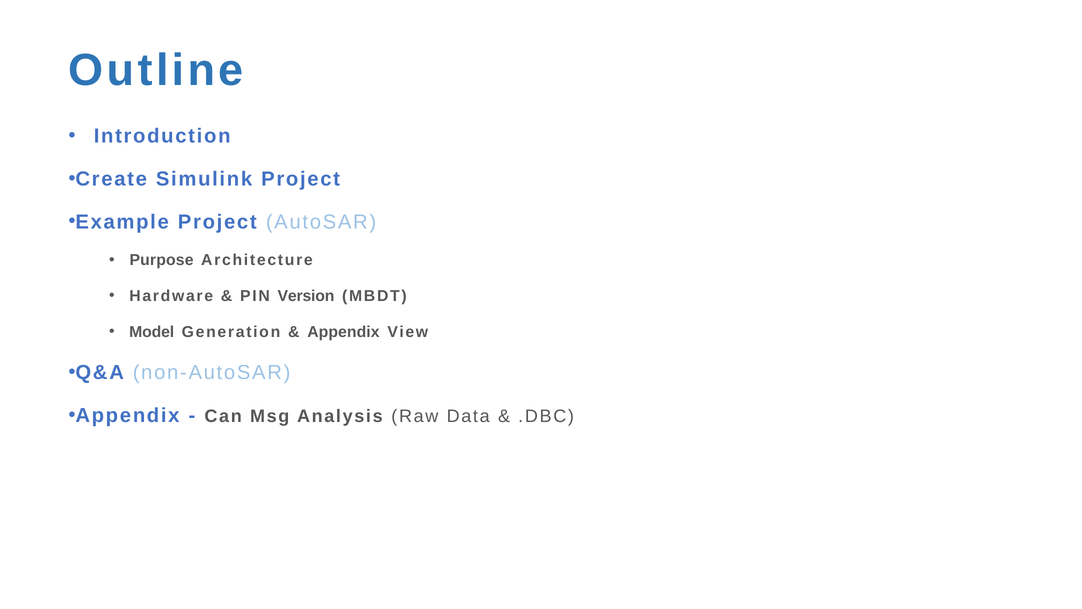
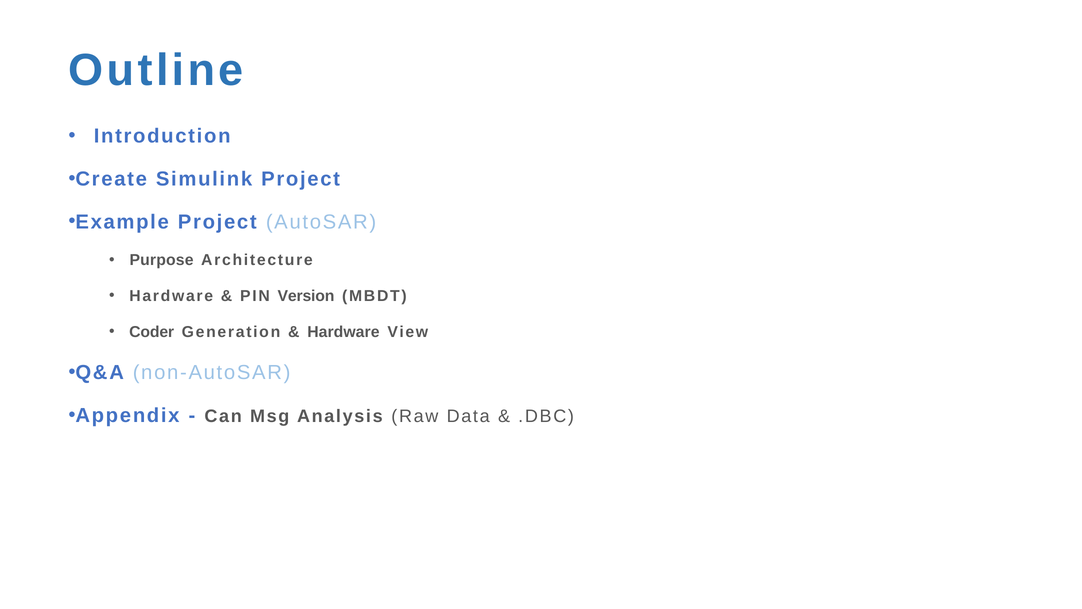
Model: Model -> Coder
Appendix at (343, 332): Appendix -> Hardware
